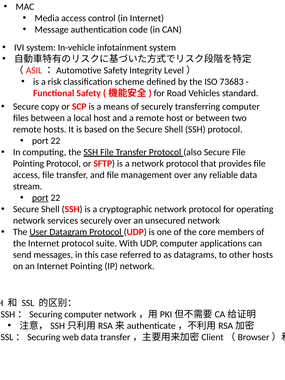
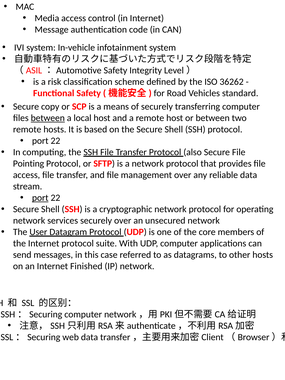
73683: 73683 -> 36262
between at (48, 118) underline: none -> present
Internet Pointing: Pointing -> Finished
